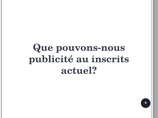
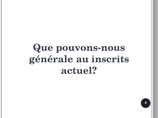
publicité: publicité -> générale
